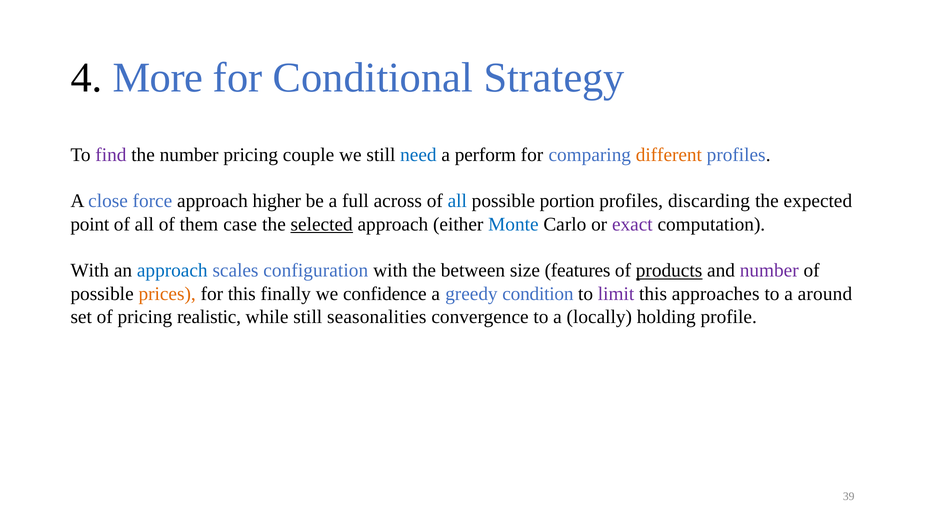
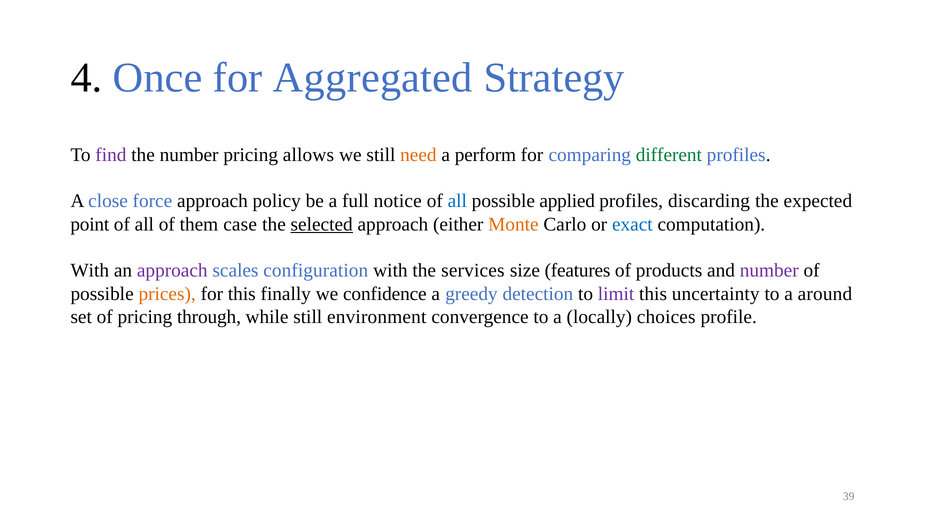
More: More -> Once
Conditional: Conditional -> Aggregated
couple: couple -> allows
need colour: blue -> orange
different colour: orange -> green
higher: higher -> policy
across: across -> notice
portion: portion -> applied
Monte colour: blue -> orange
exact colour: purple -> blue
approach at (172, 271) colour: blue -> purple
between: between -> services
products underline: present -> none
condition: condition -> detection
approaches: approaches -> uncertainty
realistic: realistic -> through
seasonalities: seasonalities -> environment
holding: holding -> choices
